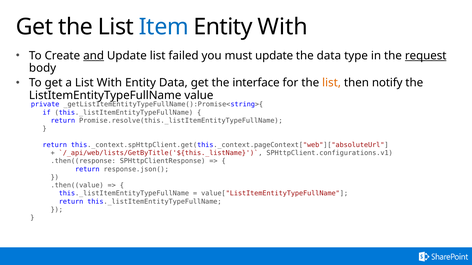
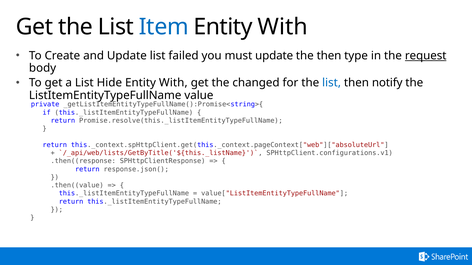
and underline: present -> none
the data: data -> then
List With: With -> Hide
Data at (173, 83): Data -> With
interface: interface -> changed
list at (332, 83) colour: orange -> blue
